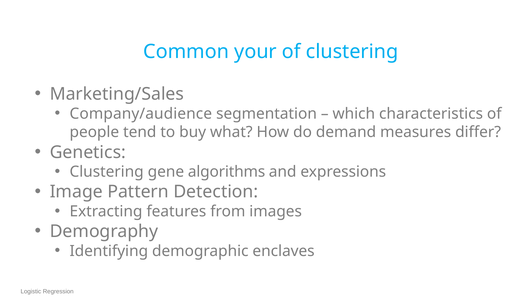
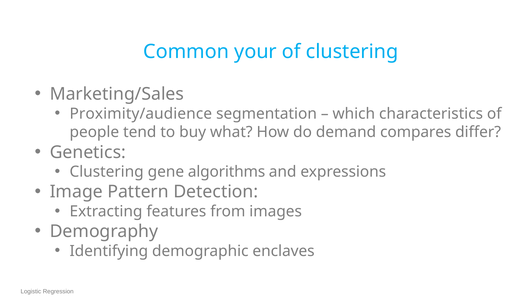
Company/audience: Company/audience -> Proximity/audience
measures: measures -> compares
